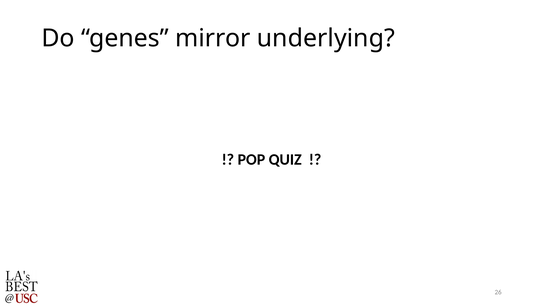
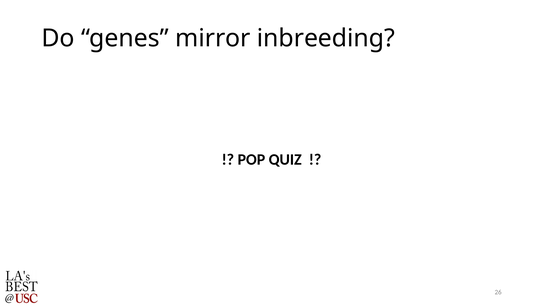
underlying: underlying -> inbreeding
